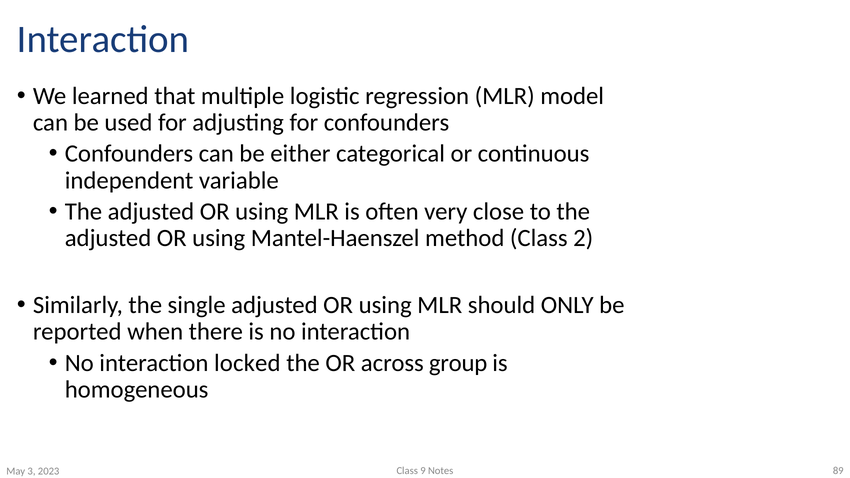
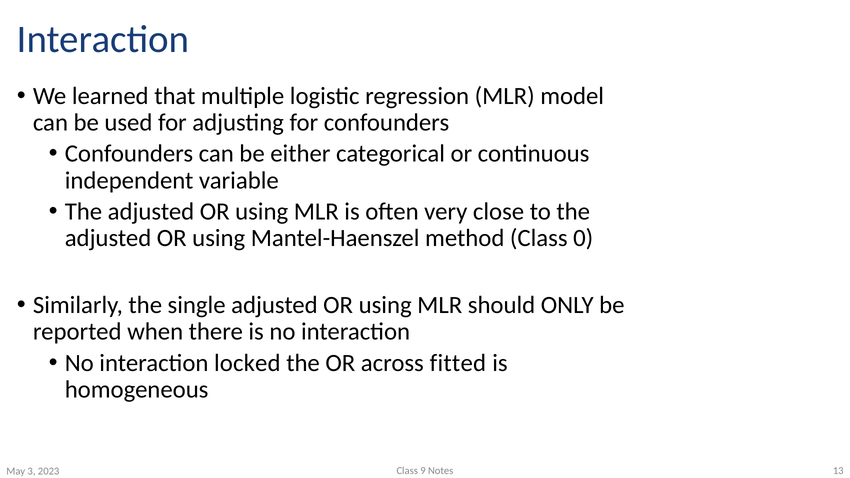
2: 2 -> 0
group: group -> fitted
89: 89 -> 13
